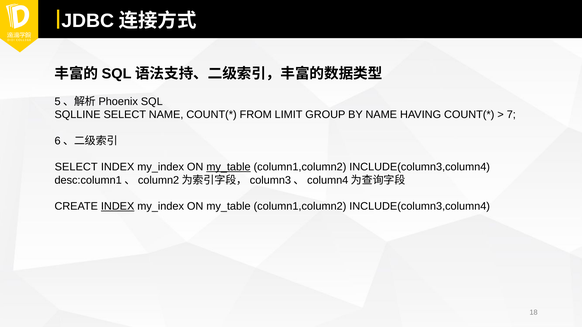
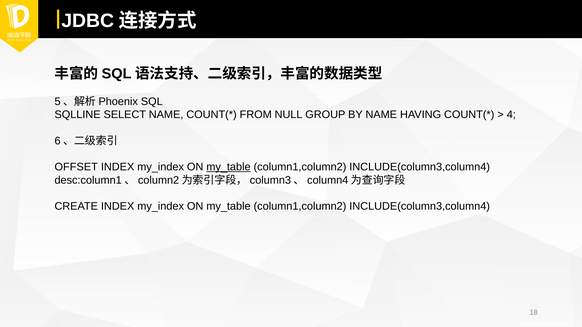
LIMIT: LIMIT -> NULL
7: 7 -> 4
SELECT at (76, 167): SELECT -> OFFSET
INDEX at (118, 207) underline: present -> none
